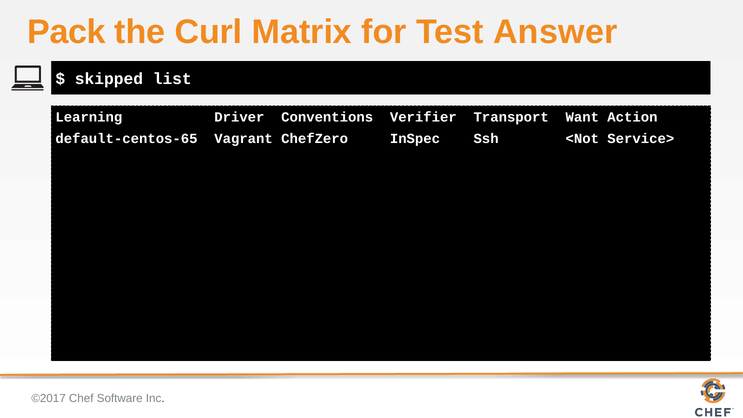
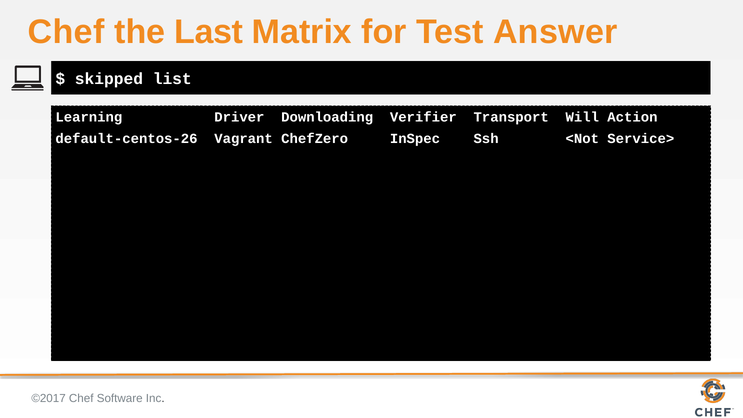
Pack at (66, 32): Pack -> Chef
Curl: Curl -> Last
Conventions: Conventions -> Downloading
Want: Want -> Will
default-centos-65: default-centos-65 -> default-centos-26
